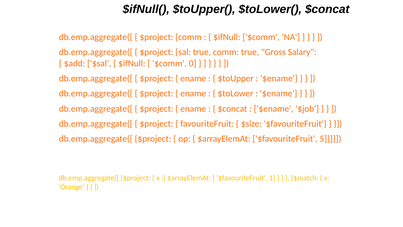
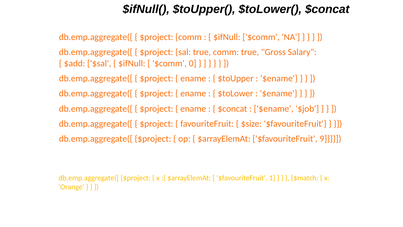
5: 5 -> 9
